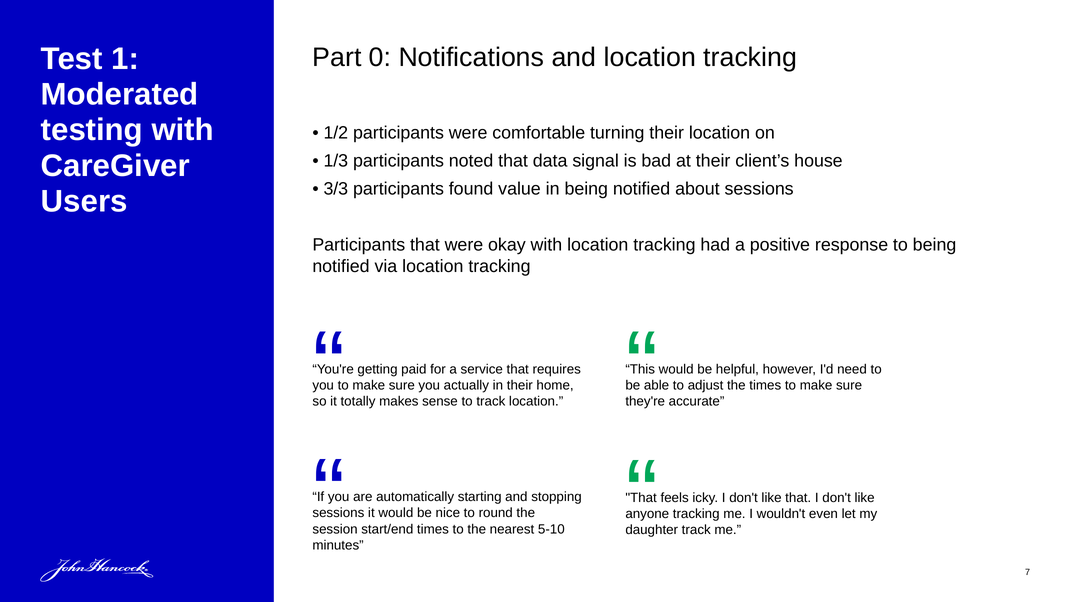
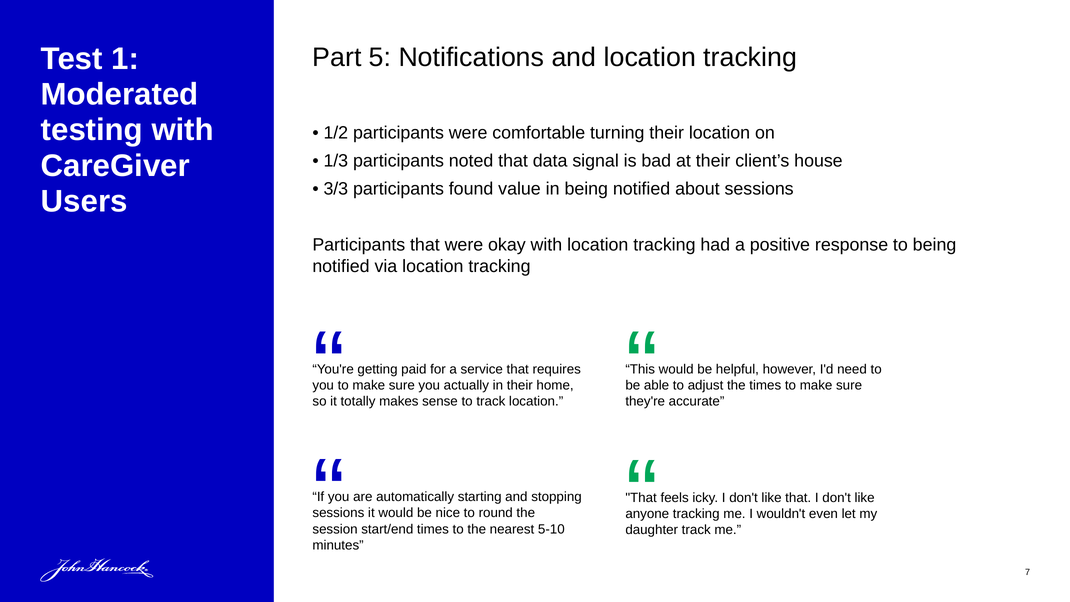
0: 0 -> 5
